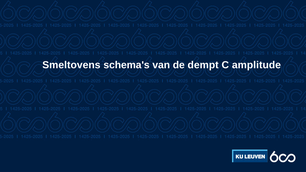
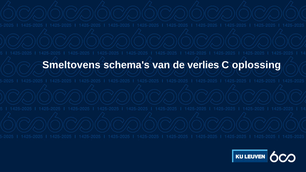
dempt: dempt -> verlies
amplitude: amplitude -> oplossing
